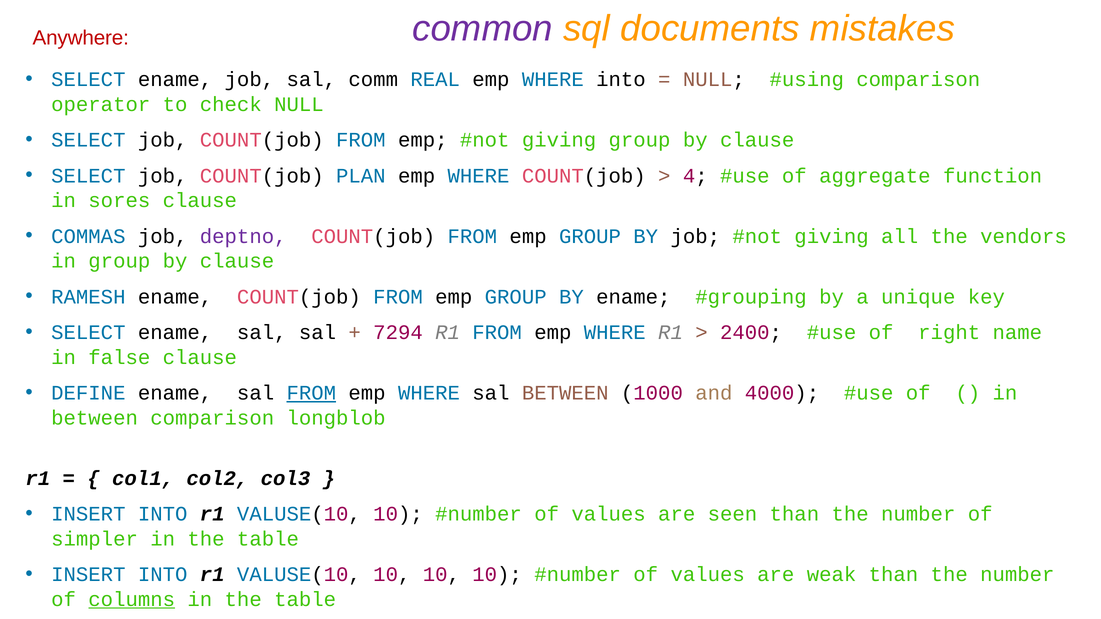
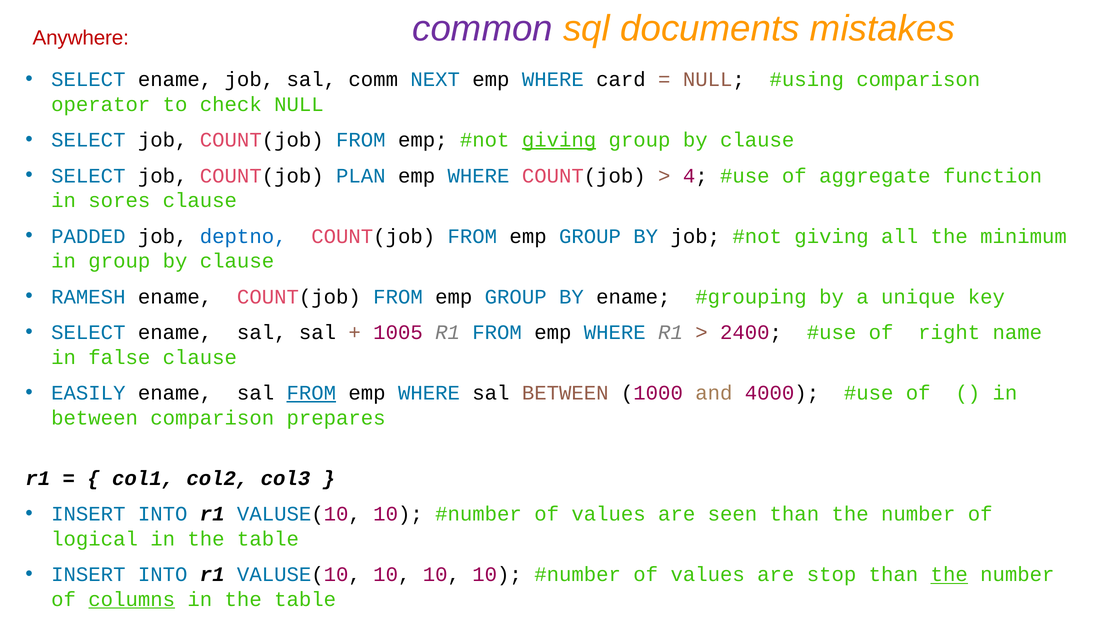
REAL: REAL -> NEXT
WHERE into: into -> card
giving at (559, 140) underline: none -> present
COMMAS: COMMAS -> PADDED
deptno colour: purple -> blue
vendors: vendors -> minimum
7294: 7294 -> 1005
DEFINE: DEFINE -> EASILY
longblob: longblob -> prepares
simpler: simpler -> logical
weak: weak -> stop
the at (949, 575) underline: none -> present
